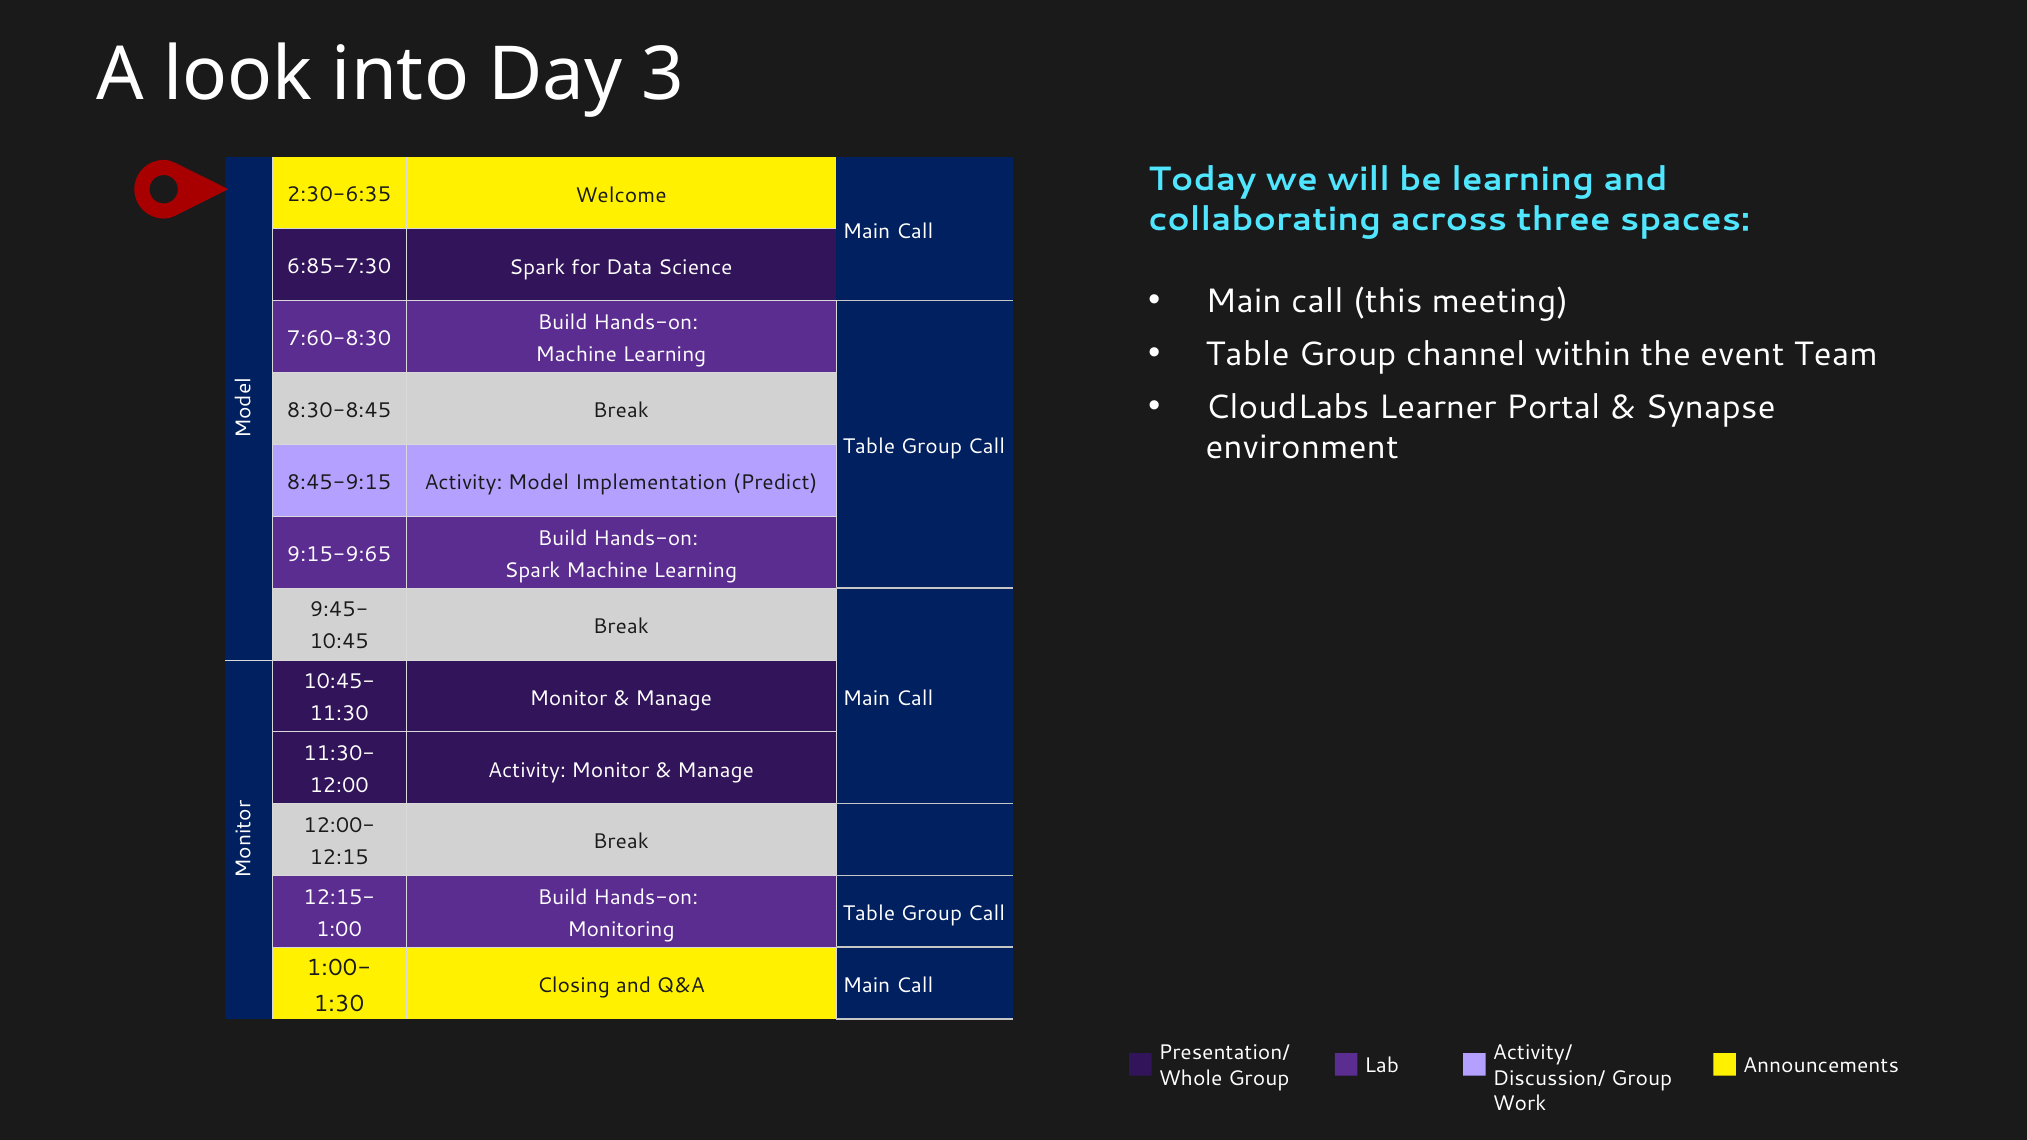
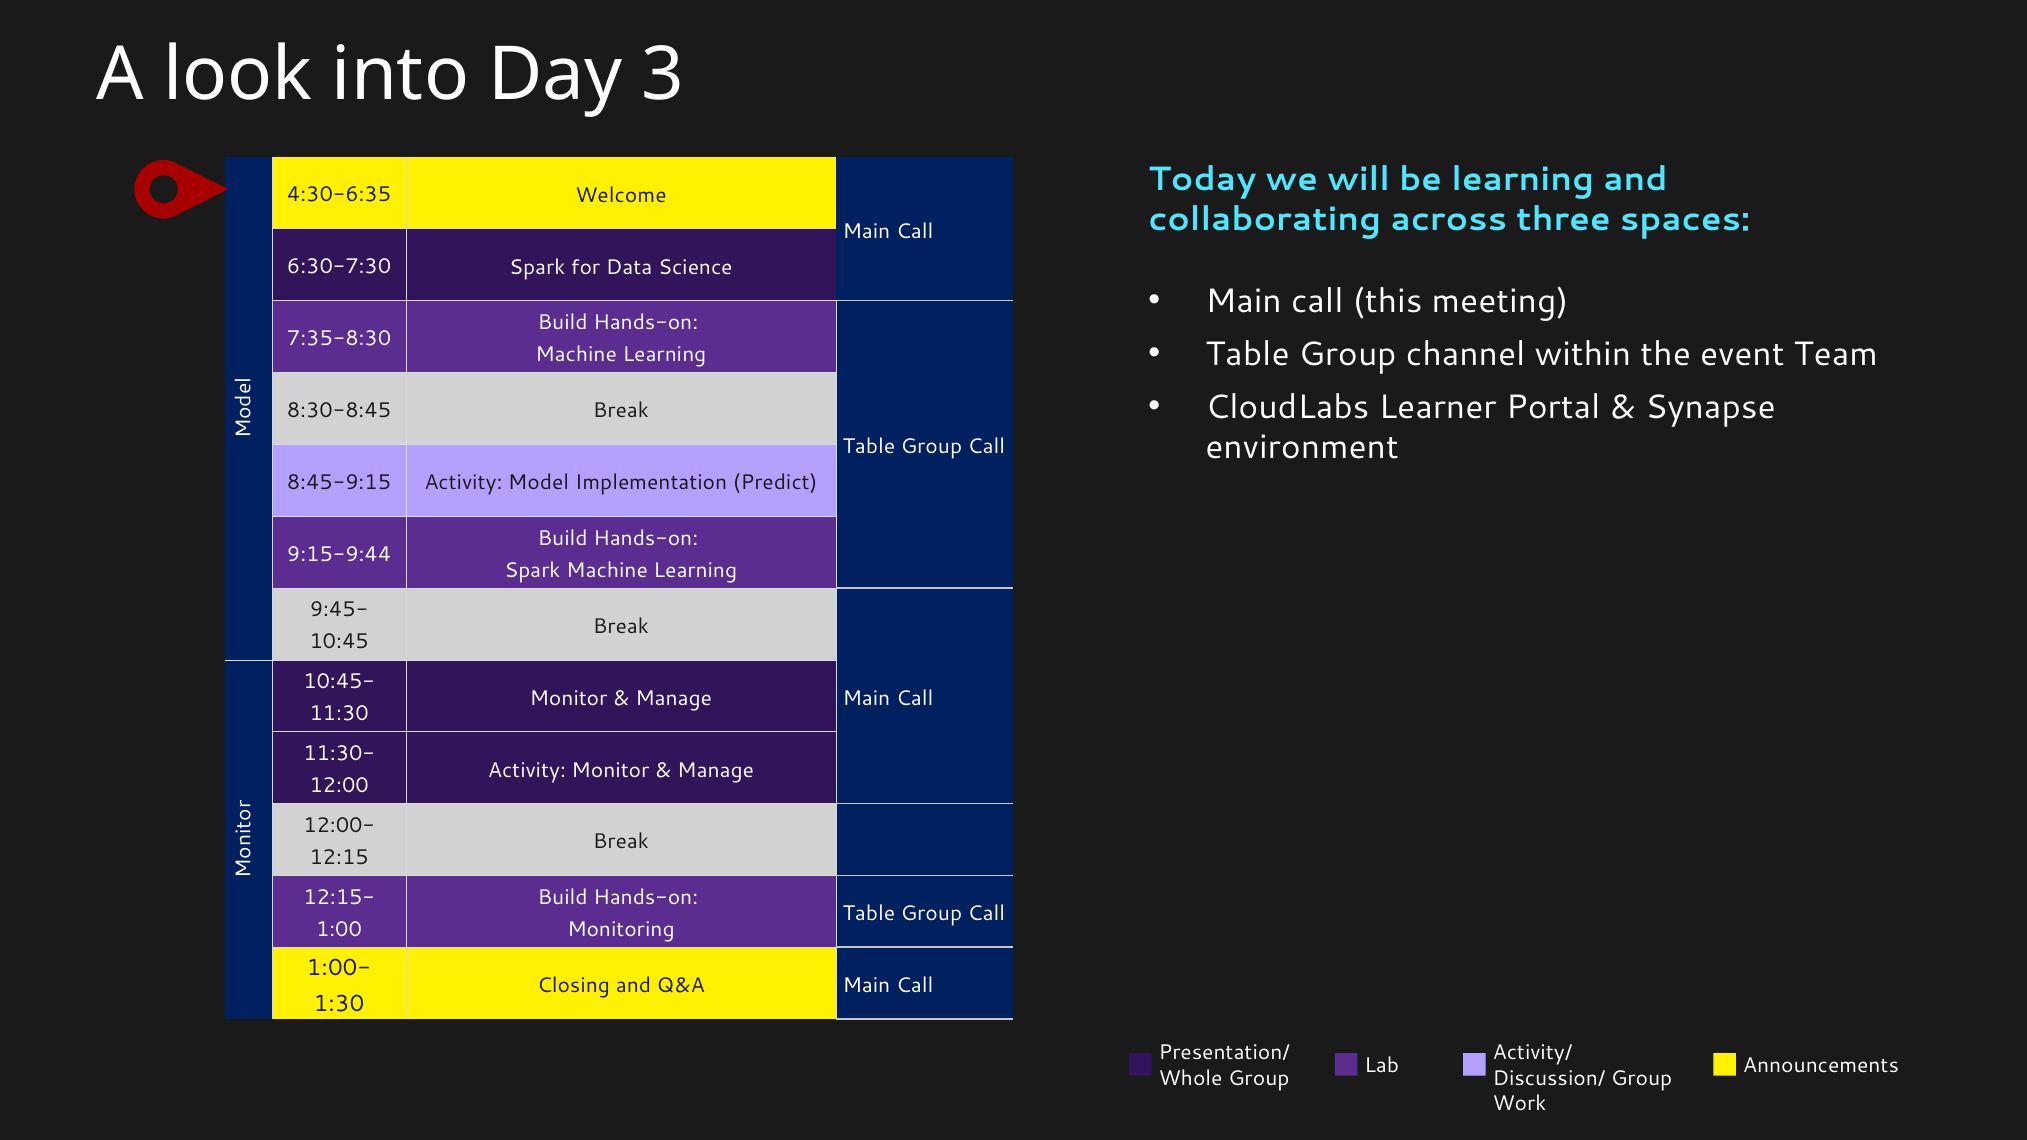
2:30-6:35: 2:30-6:35 -> 4:30-6:35
6:85-7:30: 6:85-7:30 -> 6:30-7:30
7:60-8:30: 7:60-8:30 -> 7:35-8:30
9:15-9:65: 9:15-9:65 -> 9:15-9:44
